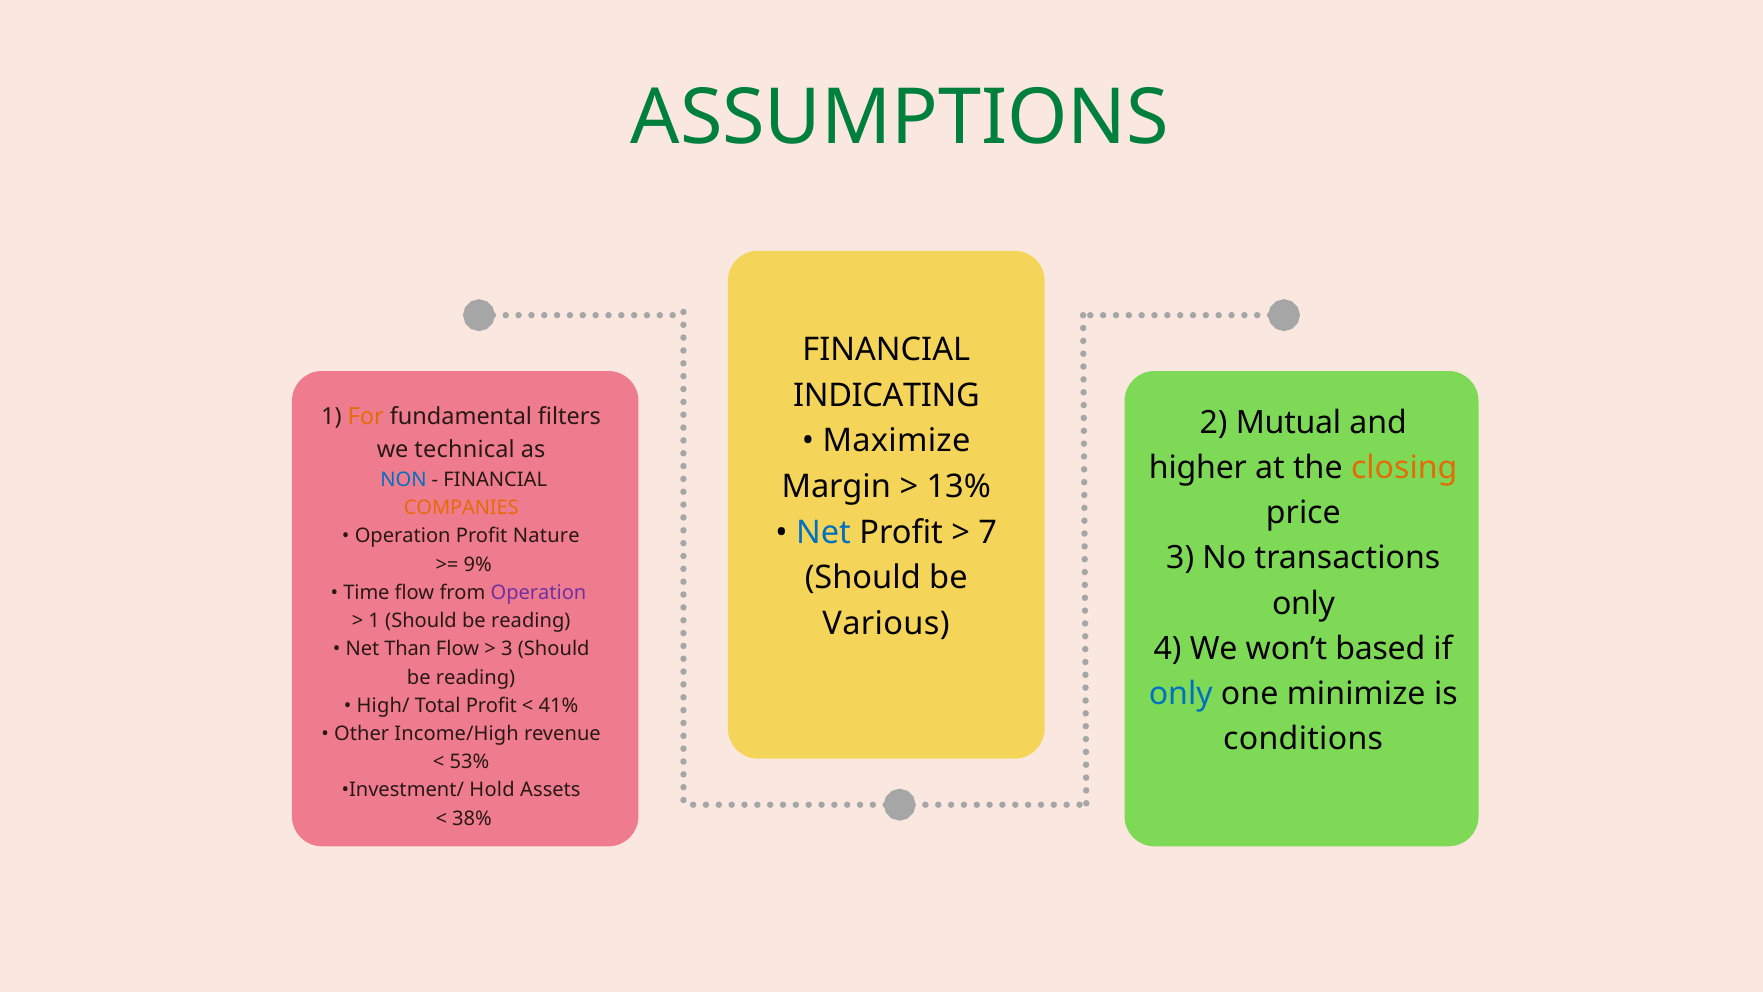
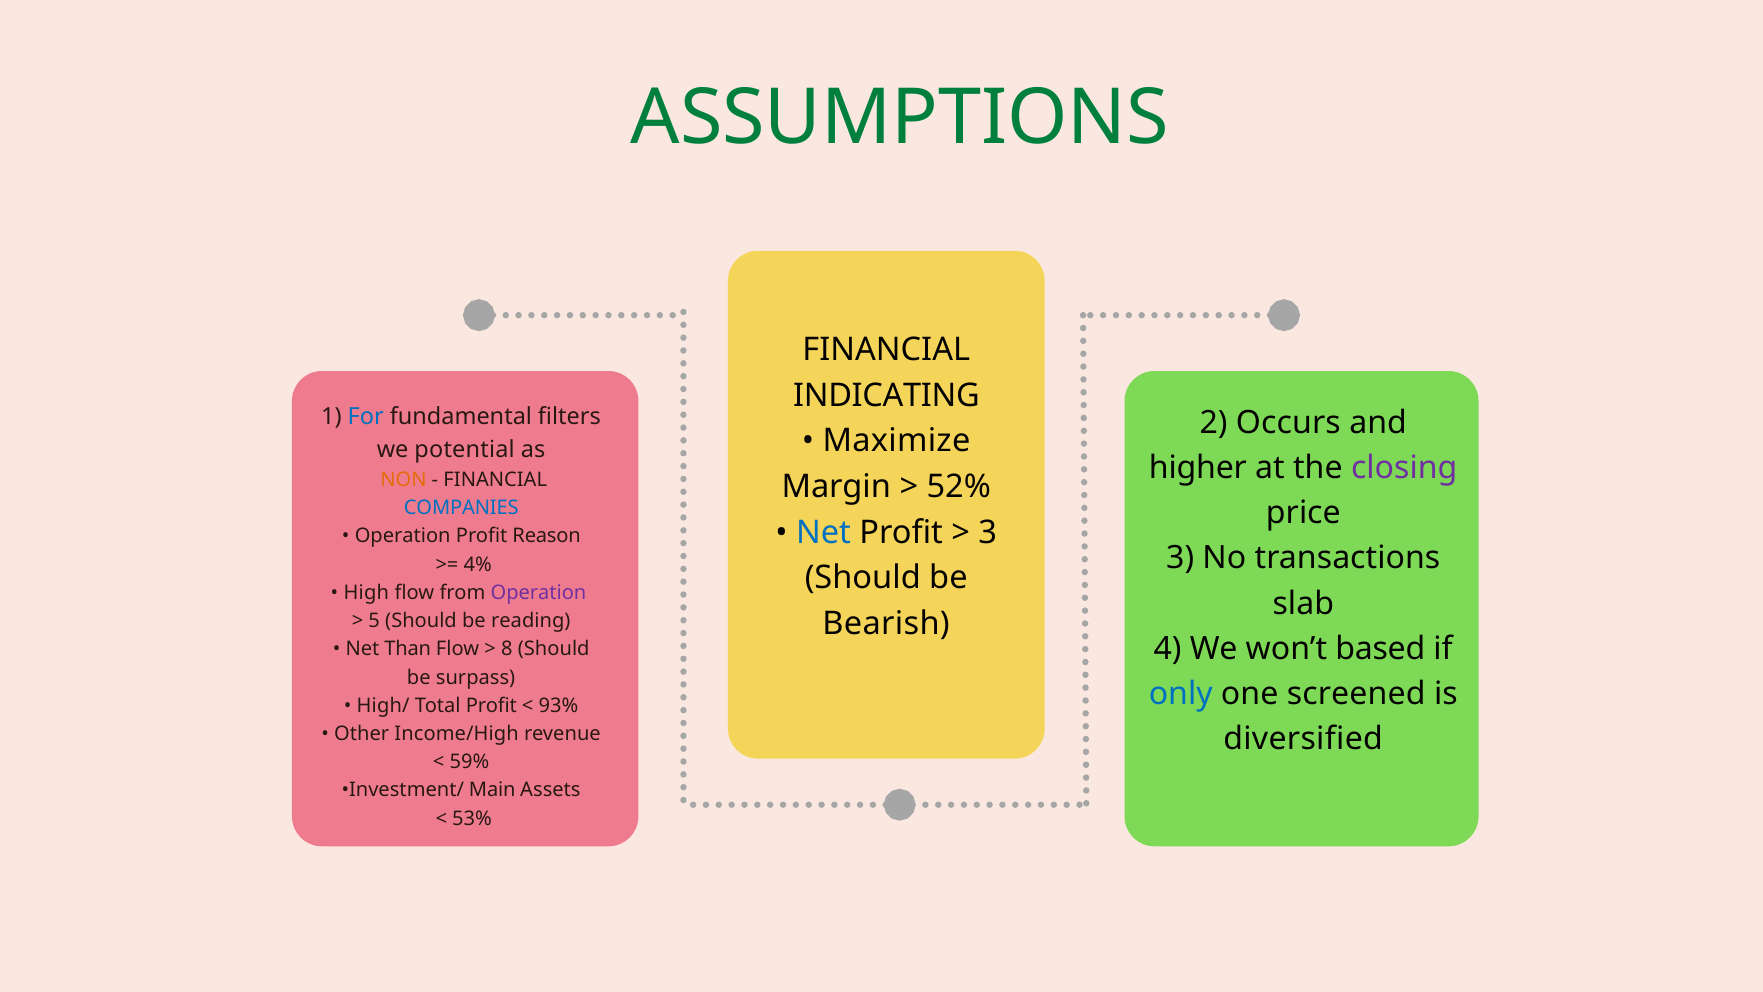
For colour: orange -> blue
Mutual: Mutual -> Occurs
technical: technical -> potential
closing colour: orange -> purple
NON colour: blue -> orange
13%: 13% -> 52%
COMPANIES colour: orange -> blue
7 at (988, 532): 7 -> 3
Nature: Nature -> Reason
9%: 9% -> 4%
Time: Time -> High
only at (1304, 603): only -> slab
Various: Various -> Bearish
1 at (374, 621): 1 -> 5
3 at (507, 649): 3 -> 8
reading at (476, 677): reading -> surpass
minimize: minimize -> screened
41%: 41% -> 93%
conditions: conditions -> diversified
53%: 53% -> 59%
Hold: Hold -> Main
38%: 38% -> 53%
